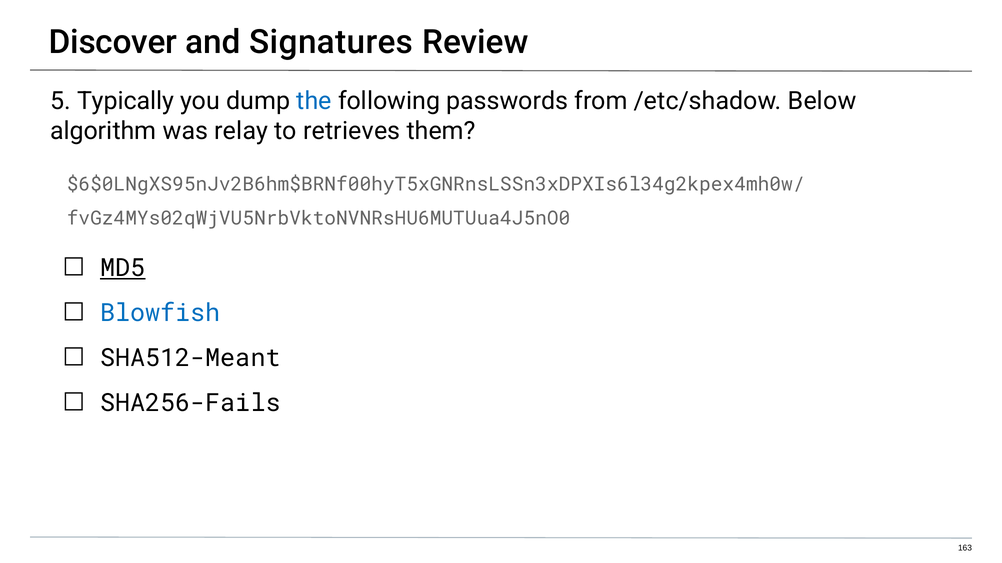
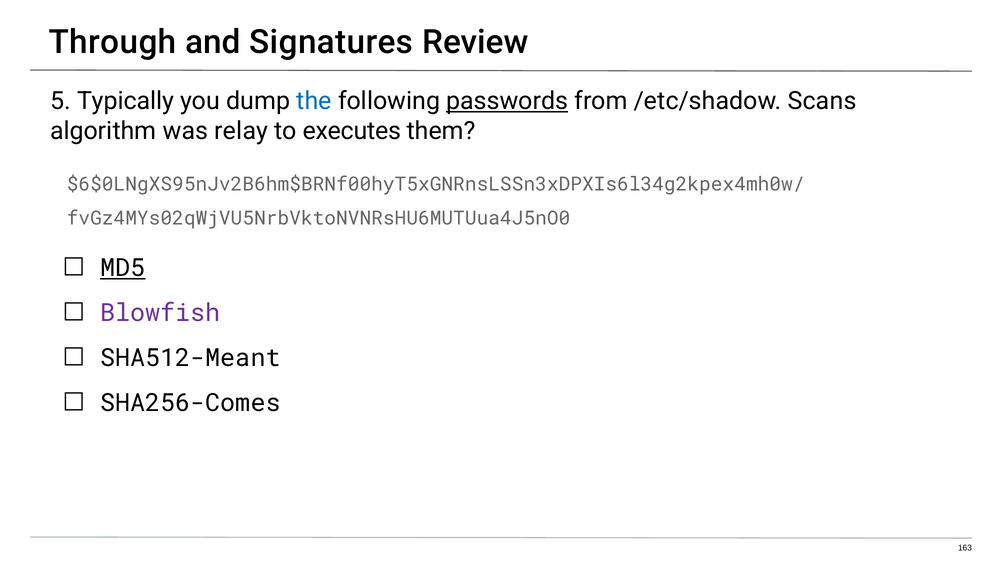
Discover: Discover -> Through
passwords underline: none -> present
Below: Below -> Scans
retrieves: retrieves -> executes
Blowfish colour: blue -> purple
SHA256-Fails: SHA256-Fails -> SHA256-Comes
